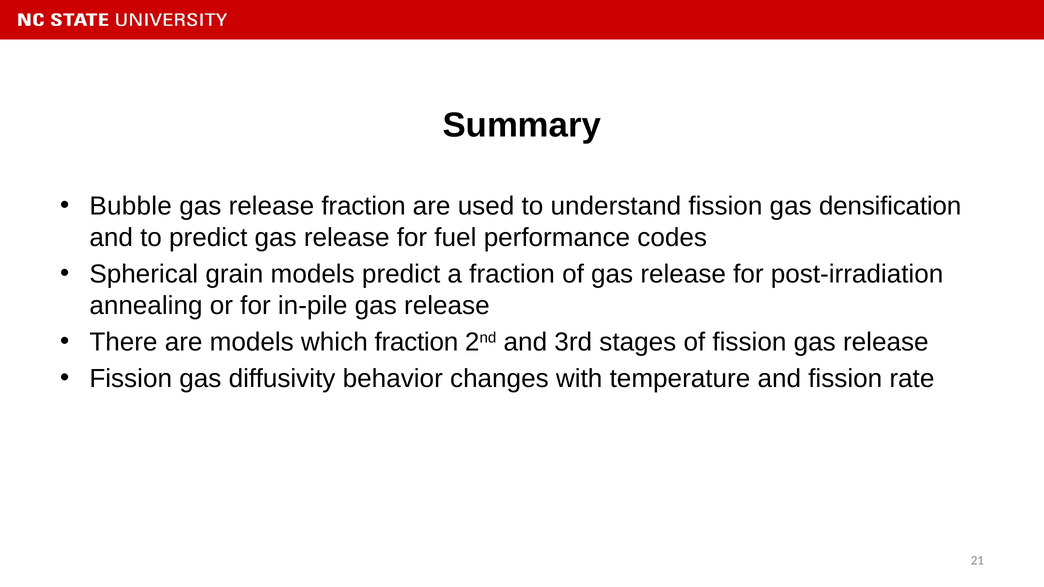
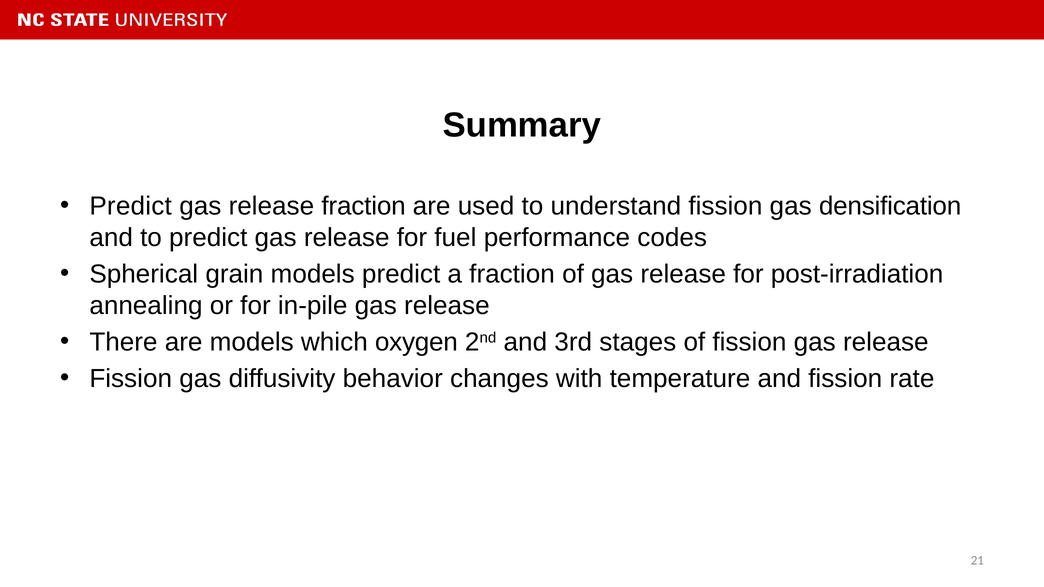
Bubble at (131, 206): Bubble -> Predict
which fraction: fraction -> oxygen
